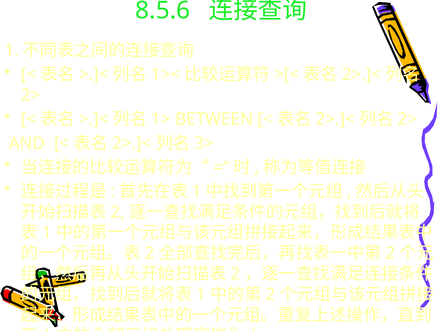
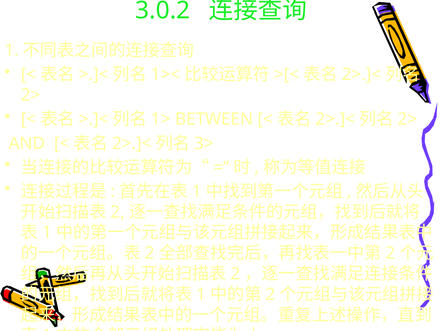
8.5.6: 8.5.6 -> 3.0.2
